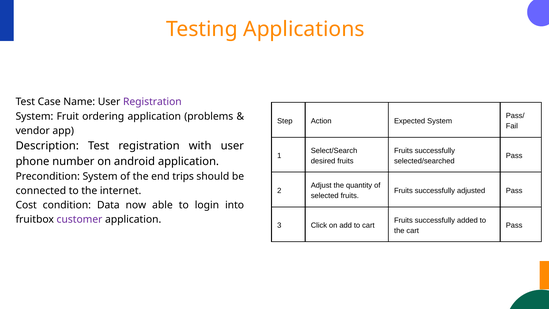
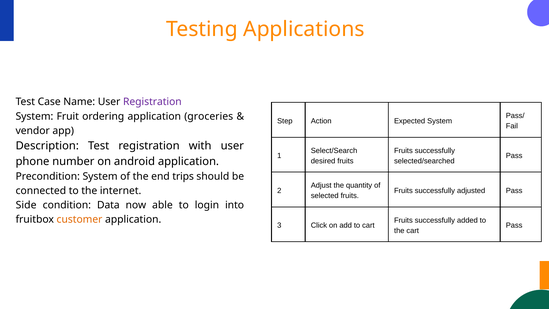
problems: problems -> groceries
Cost: Cost -> Side
customer colour: purple -> orange
